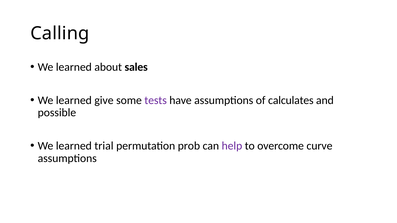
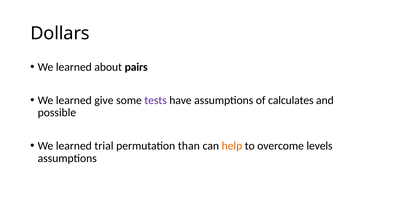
Calling: Calling -> Dollars
sales: sales -> pairs
prob: prob -> than
help colour: purple -> orange
curve: curve -> levels
